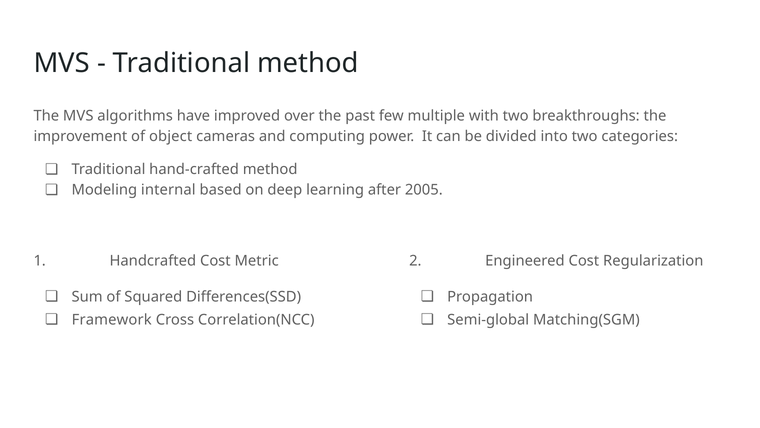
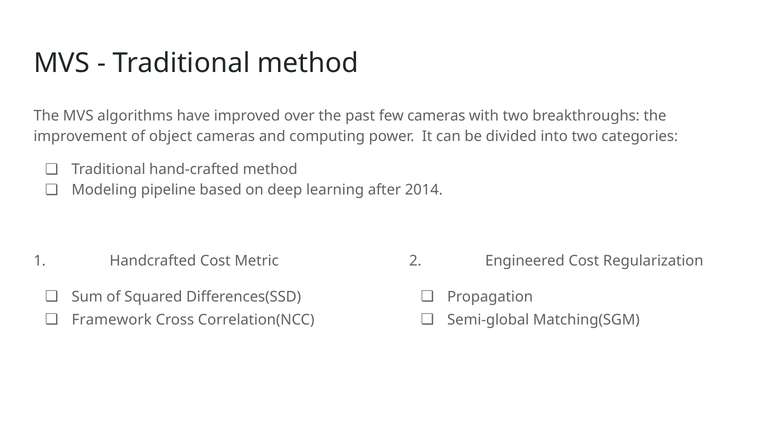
few multiple: multiple -> cameras
internal: internal -> pipeline
2005: 2005 -> 2014
